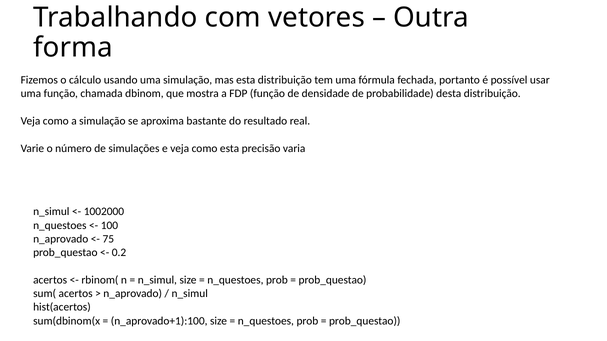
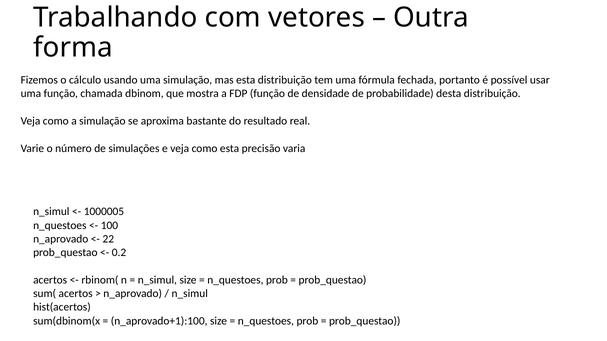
1002000: 1002000 -> 1000005
75: 75 -> 22
